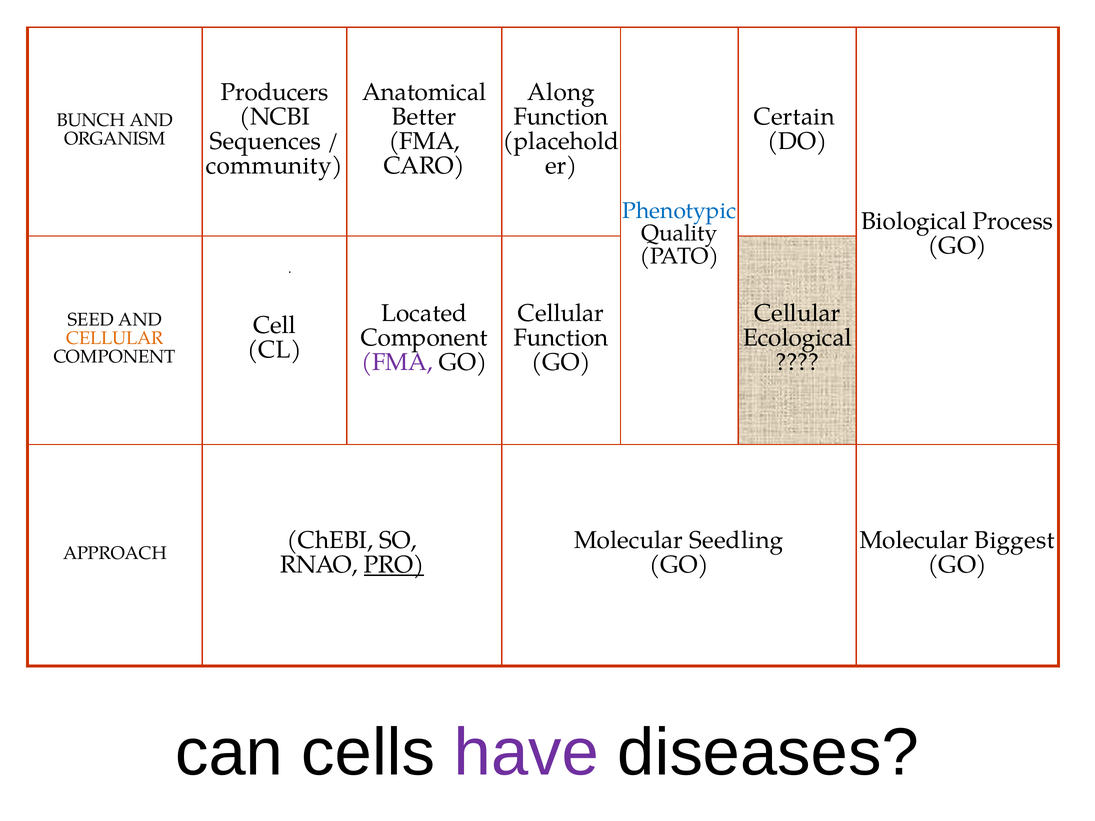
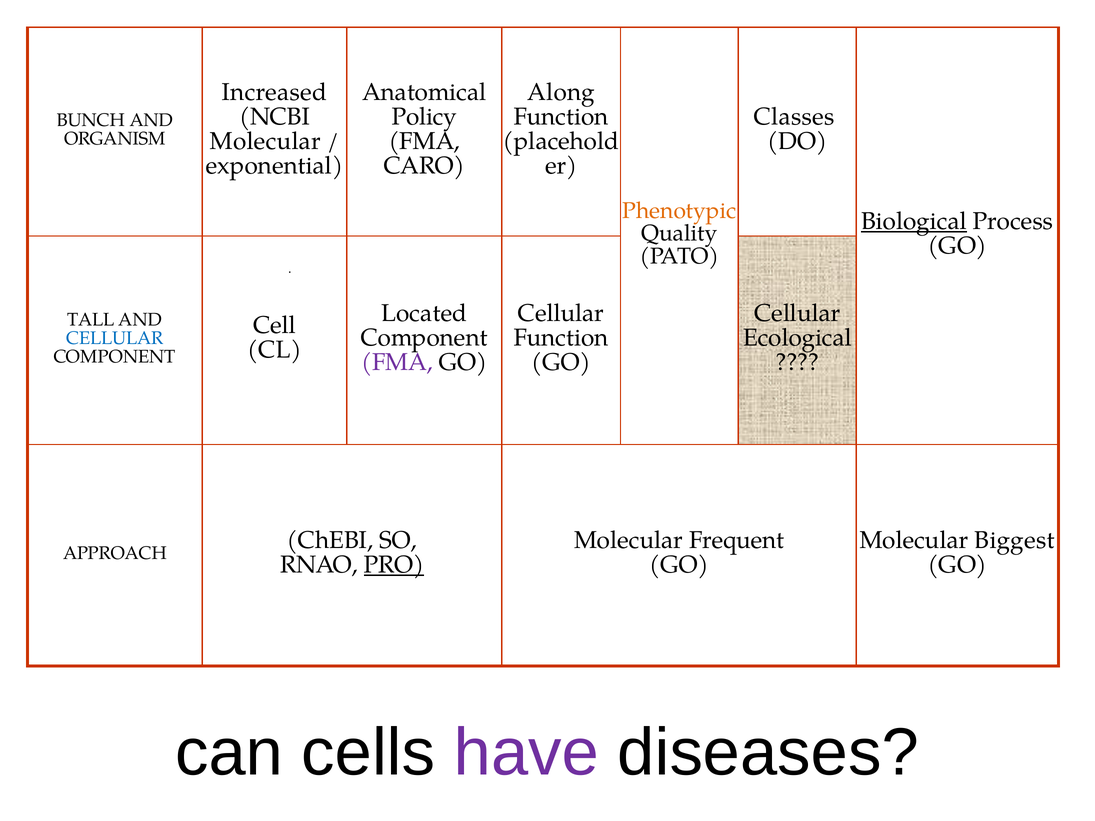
Producers: Producers -> Increased
Better: Better -> Policy
Certain: Certain -> Classes
Sequences at (265, 141): Sequences -> Molecular
community: community -> exponential
Phenotypic colour: blue -> orange
Biological underline: none -> present
SEED: SEED -> TALL
CELLULAR at (115, 338) colour: orange -> blue
Seedling: Seedling -> Frequent
